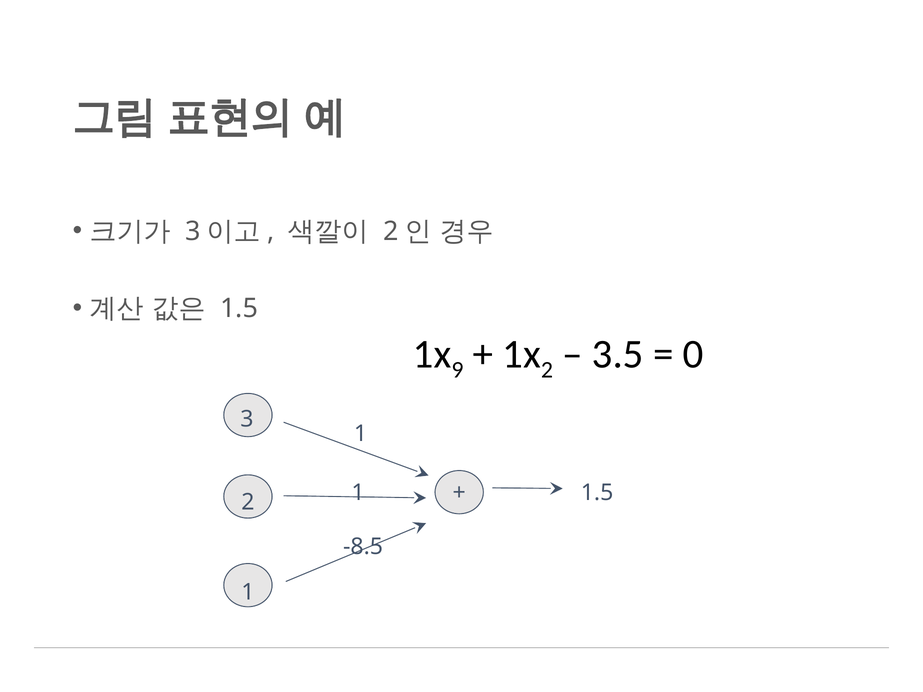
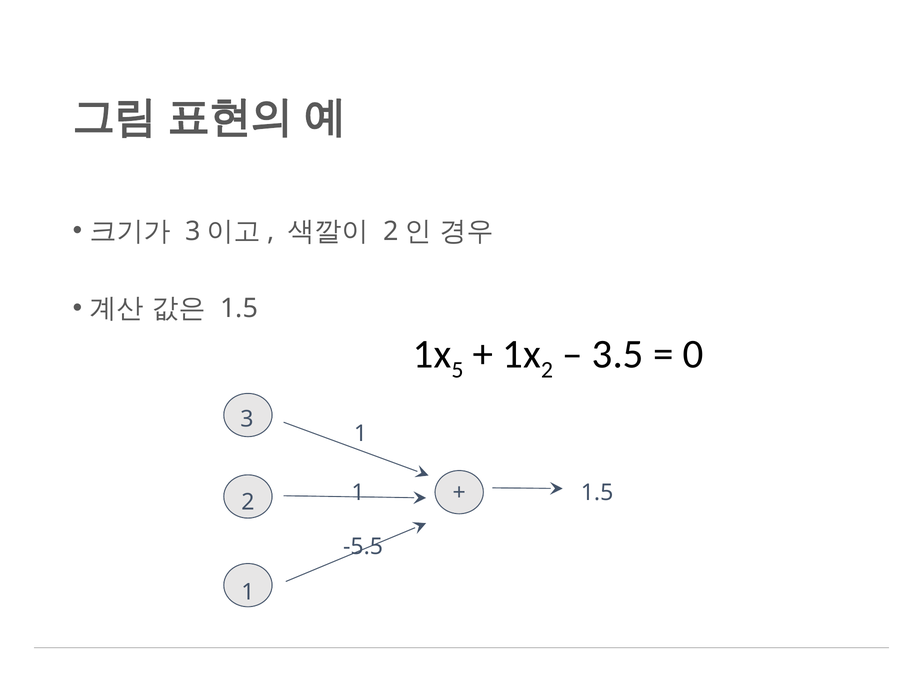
9: 9 -> 5
-8.5: -8.5 -> -5.5
